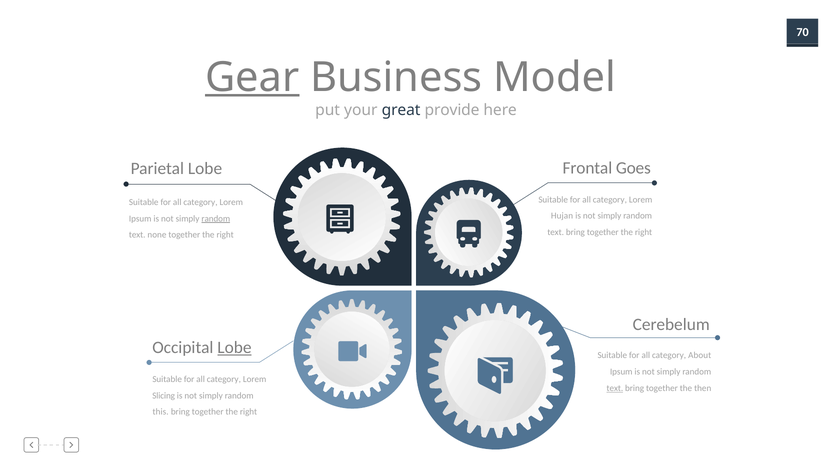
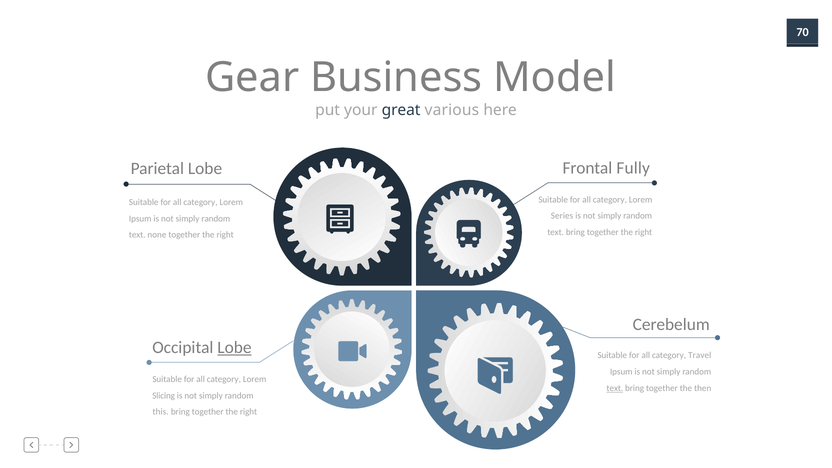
Gear underline: present -> none
provide: provide -> various
Goes: Goes -> Fully
Hujan: Hujan -> Series
random at (216, 219) underline: present -> none
About: About -> Travel
